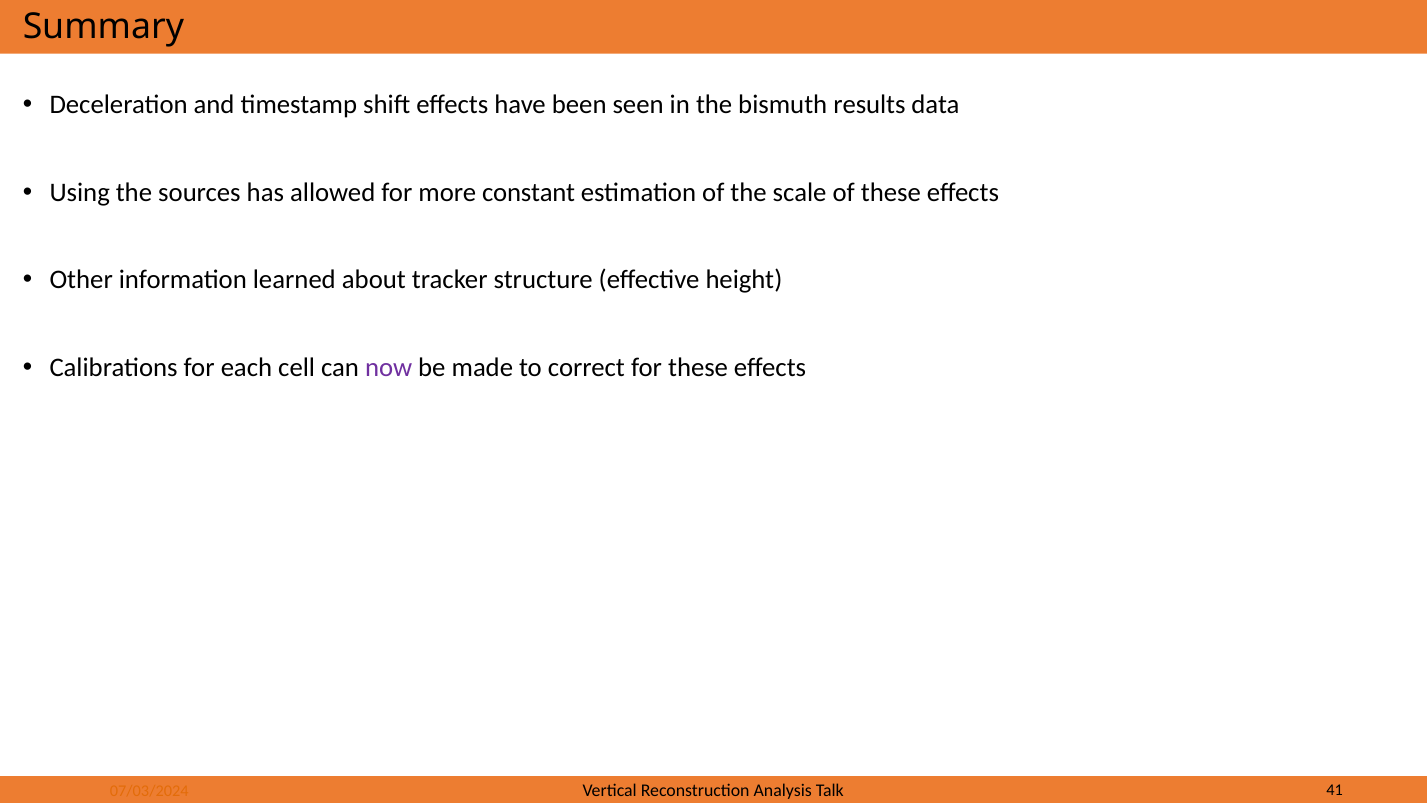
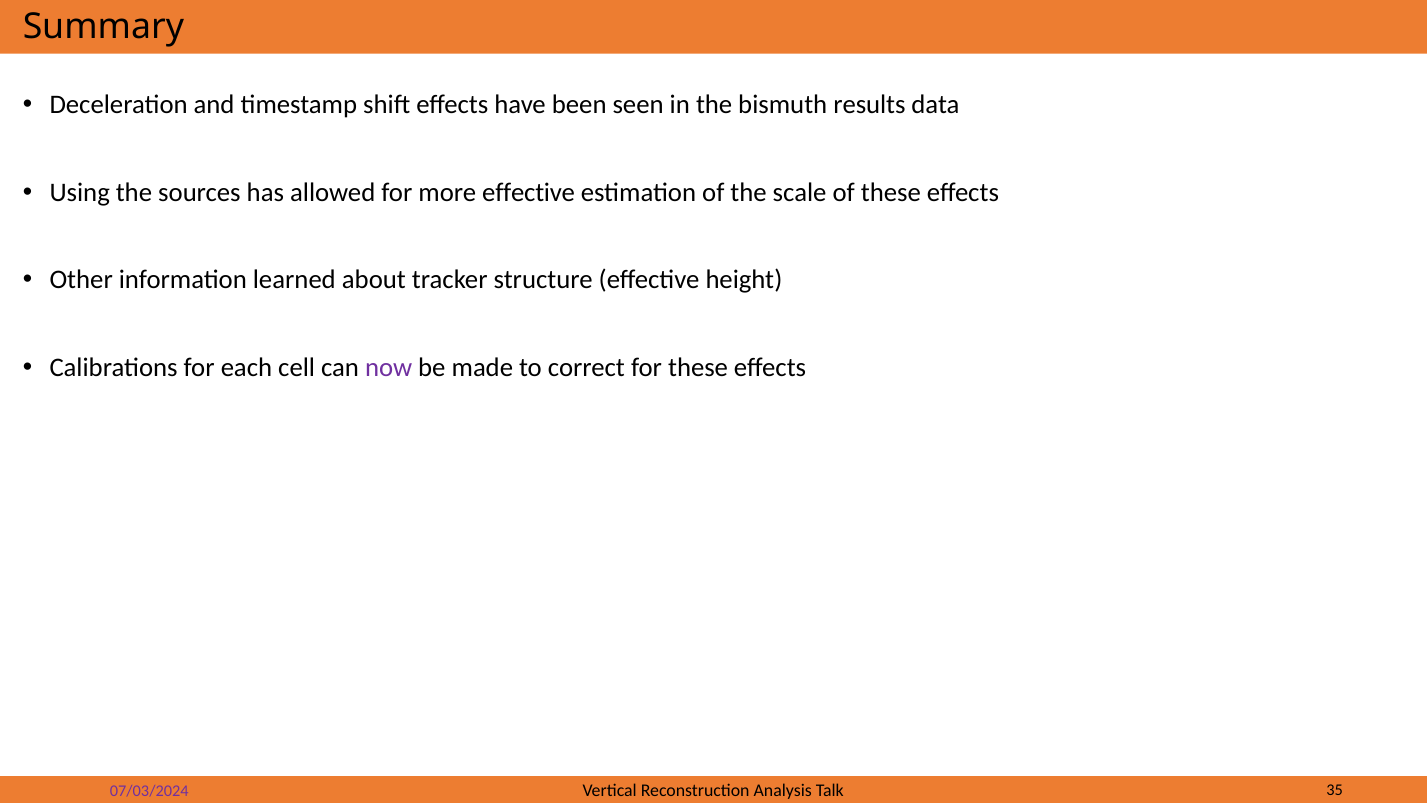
more constant: constant -> effective
41: 41 -> 35
07/03/2024 colour: orange -> purple
